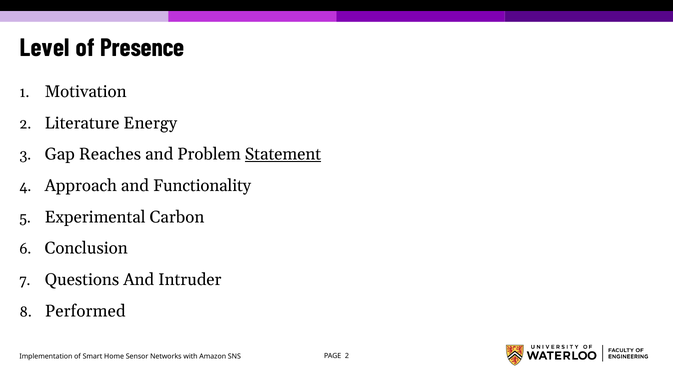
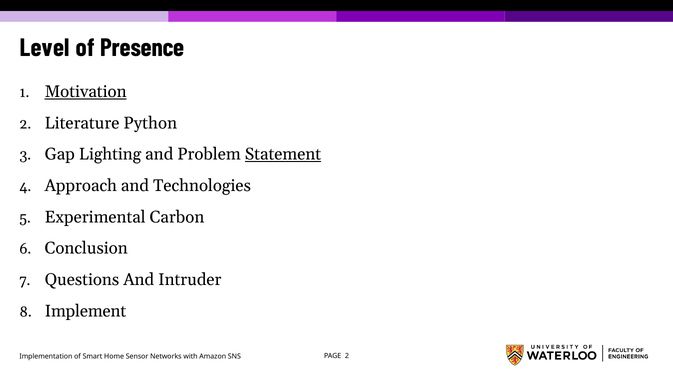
Motivation underline: none -> present
Energy: Energy -> Python
Reaches: Reaches -> Lighting
Functionality: Functionality -> Technologies
Performed: Performed -> Implement
